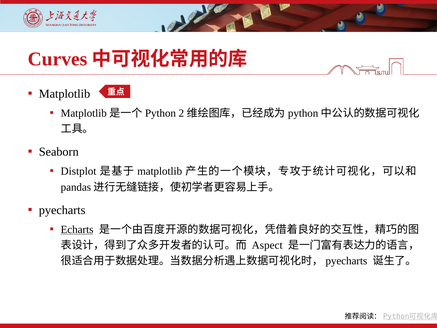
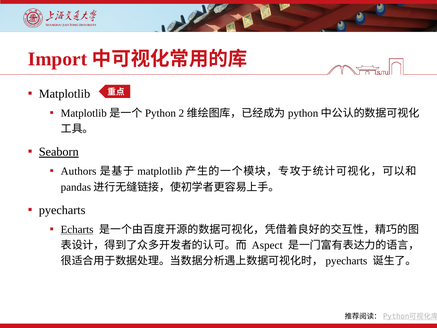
Curves: Curves -> Import
Seaborn underline: none -> present
Distplot: Distplot -> Authors
